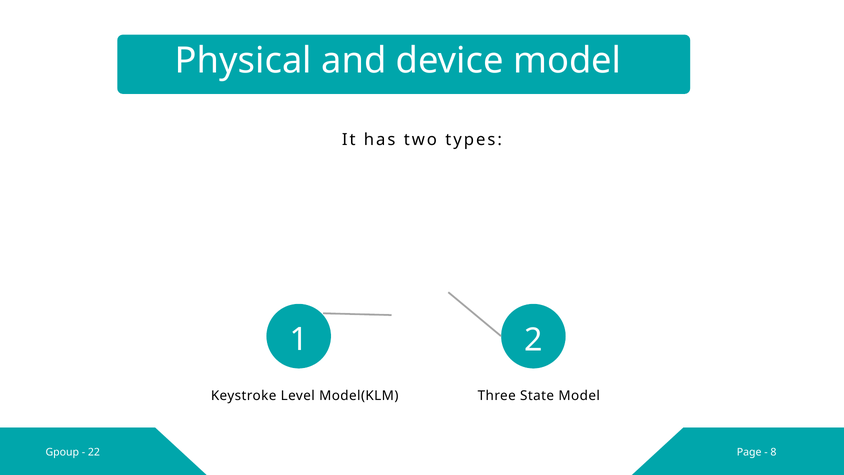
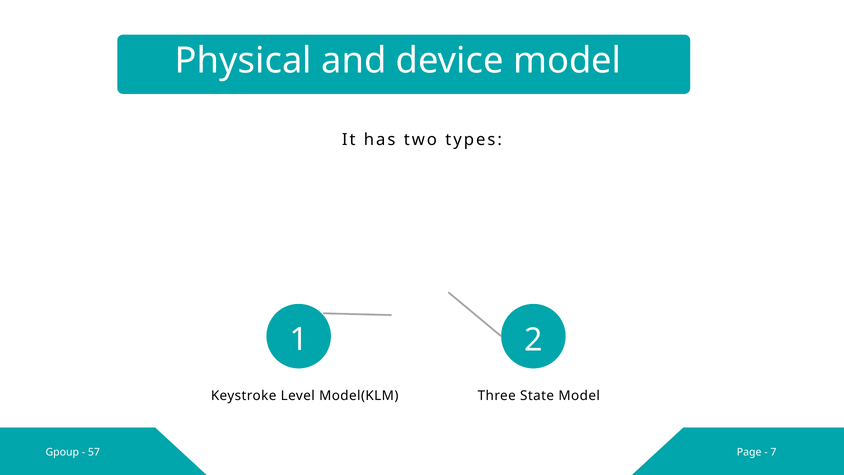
22: 22 -> 57
8: 8 -> 7
